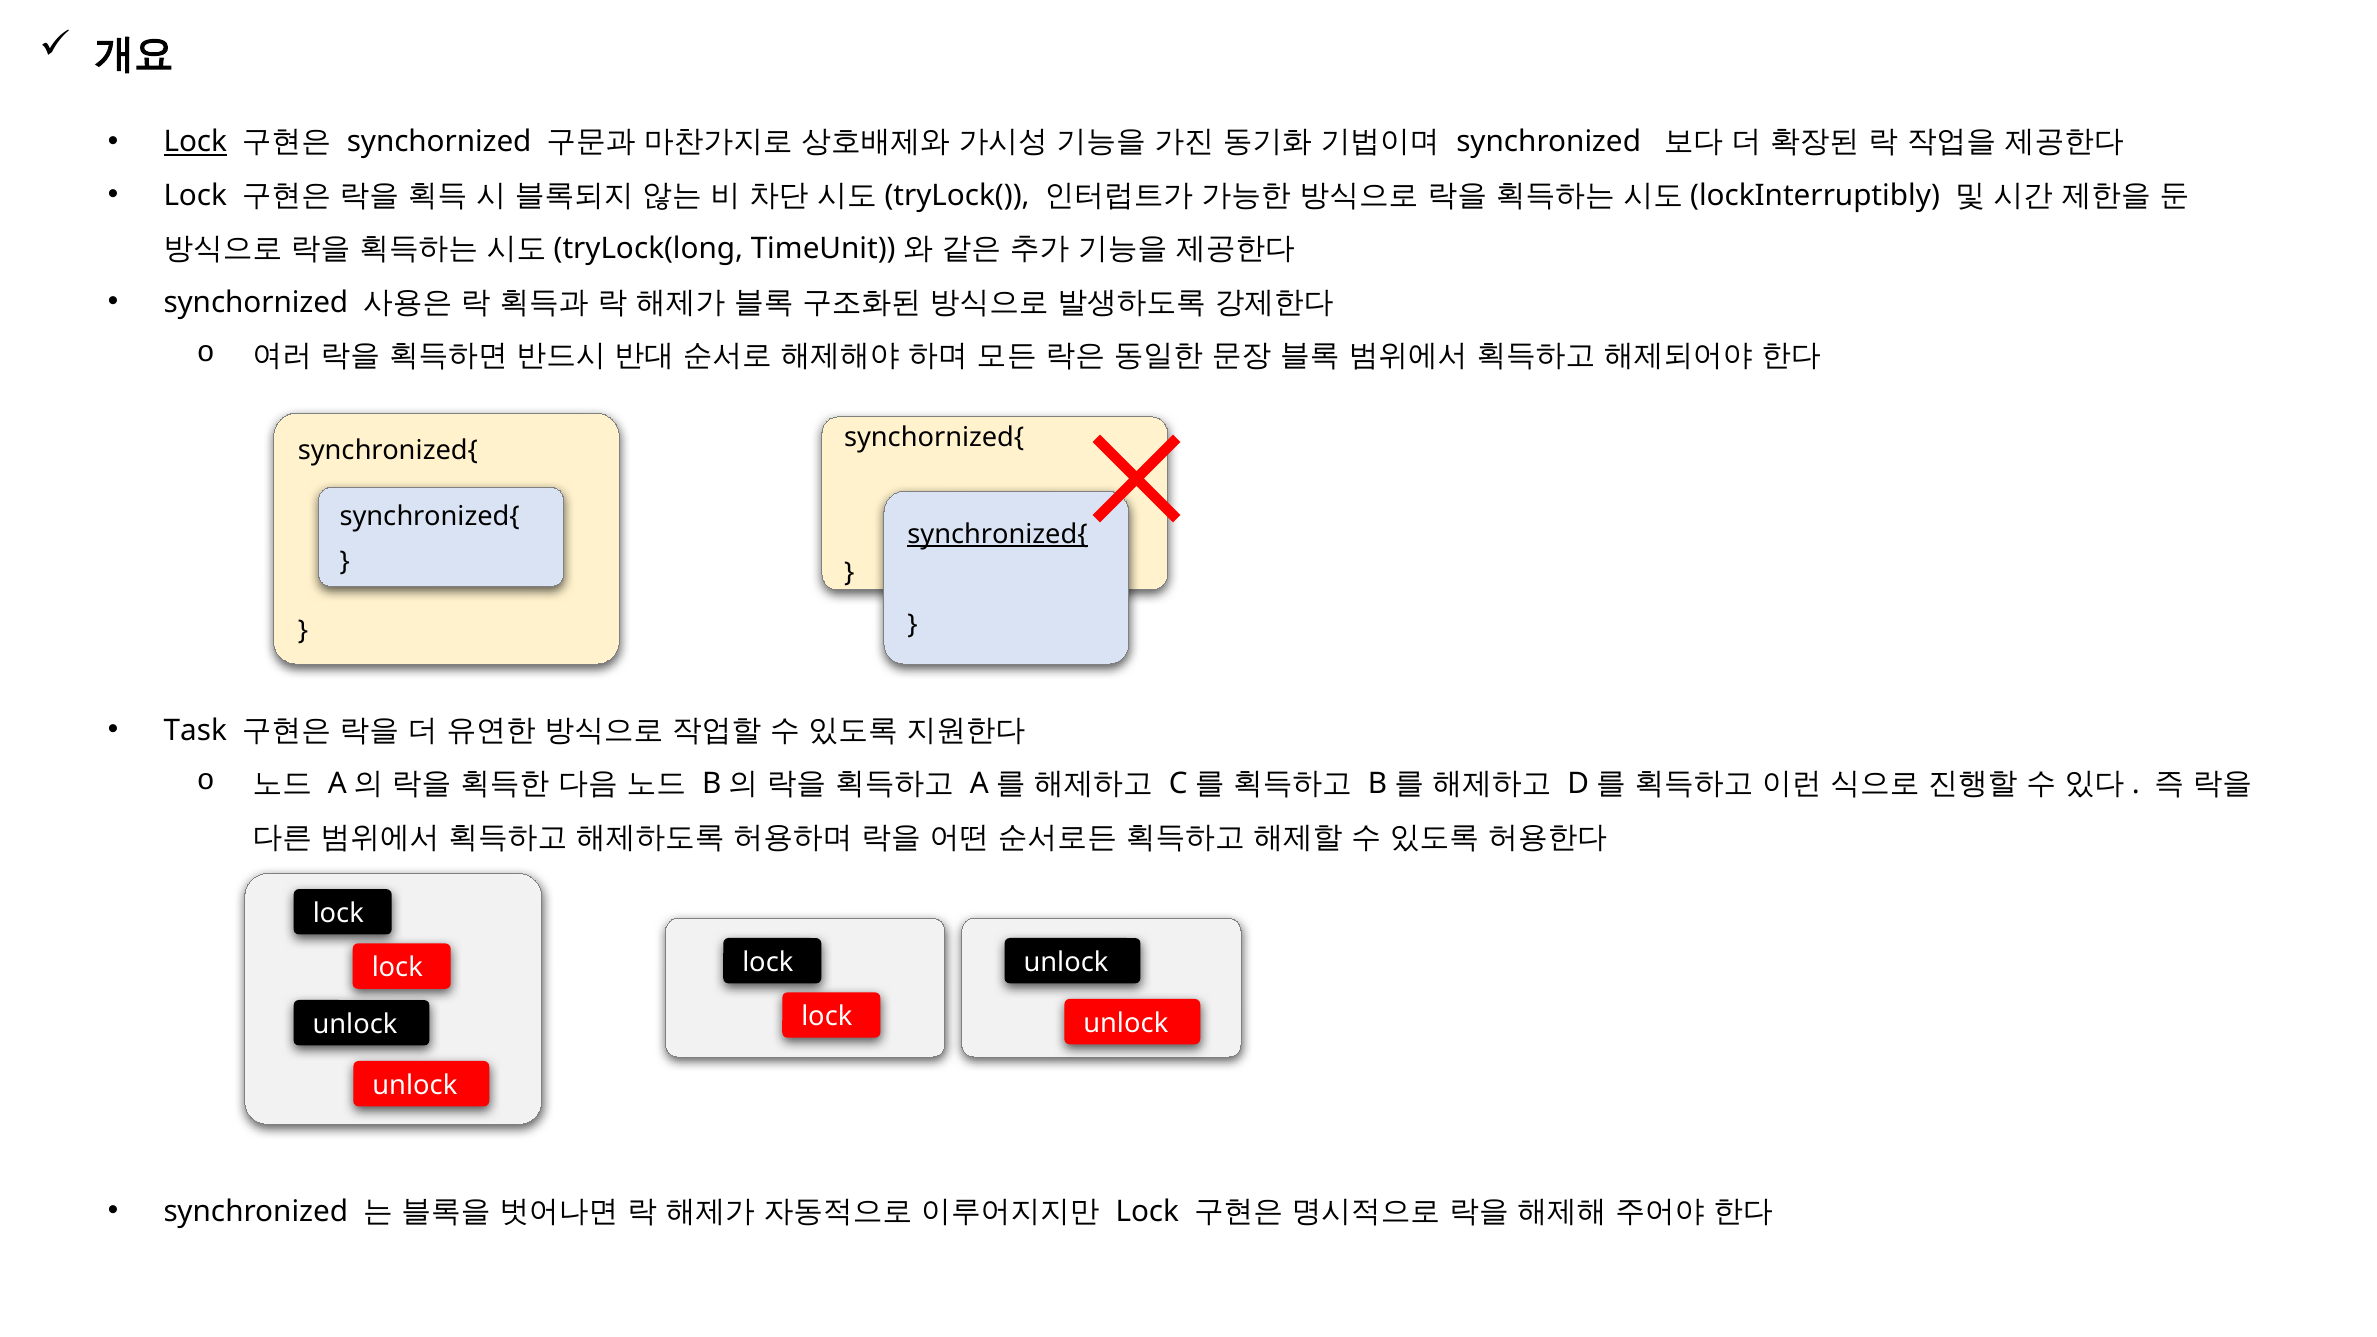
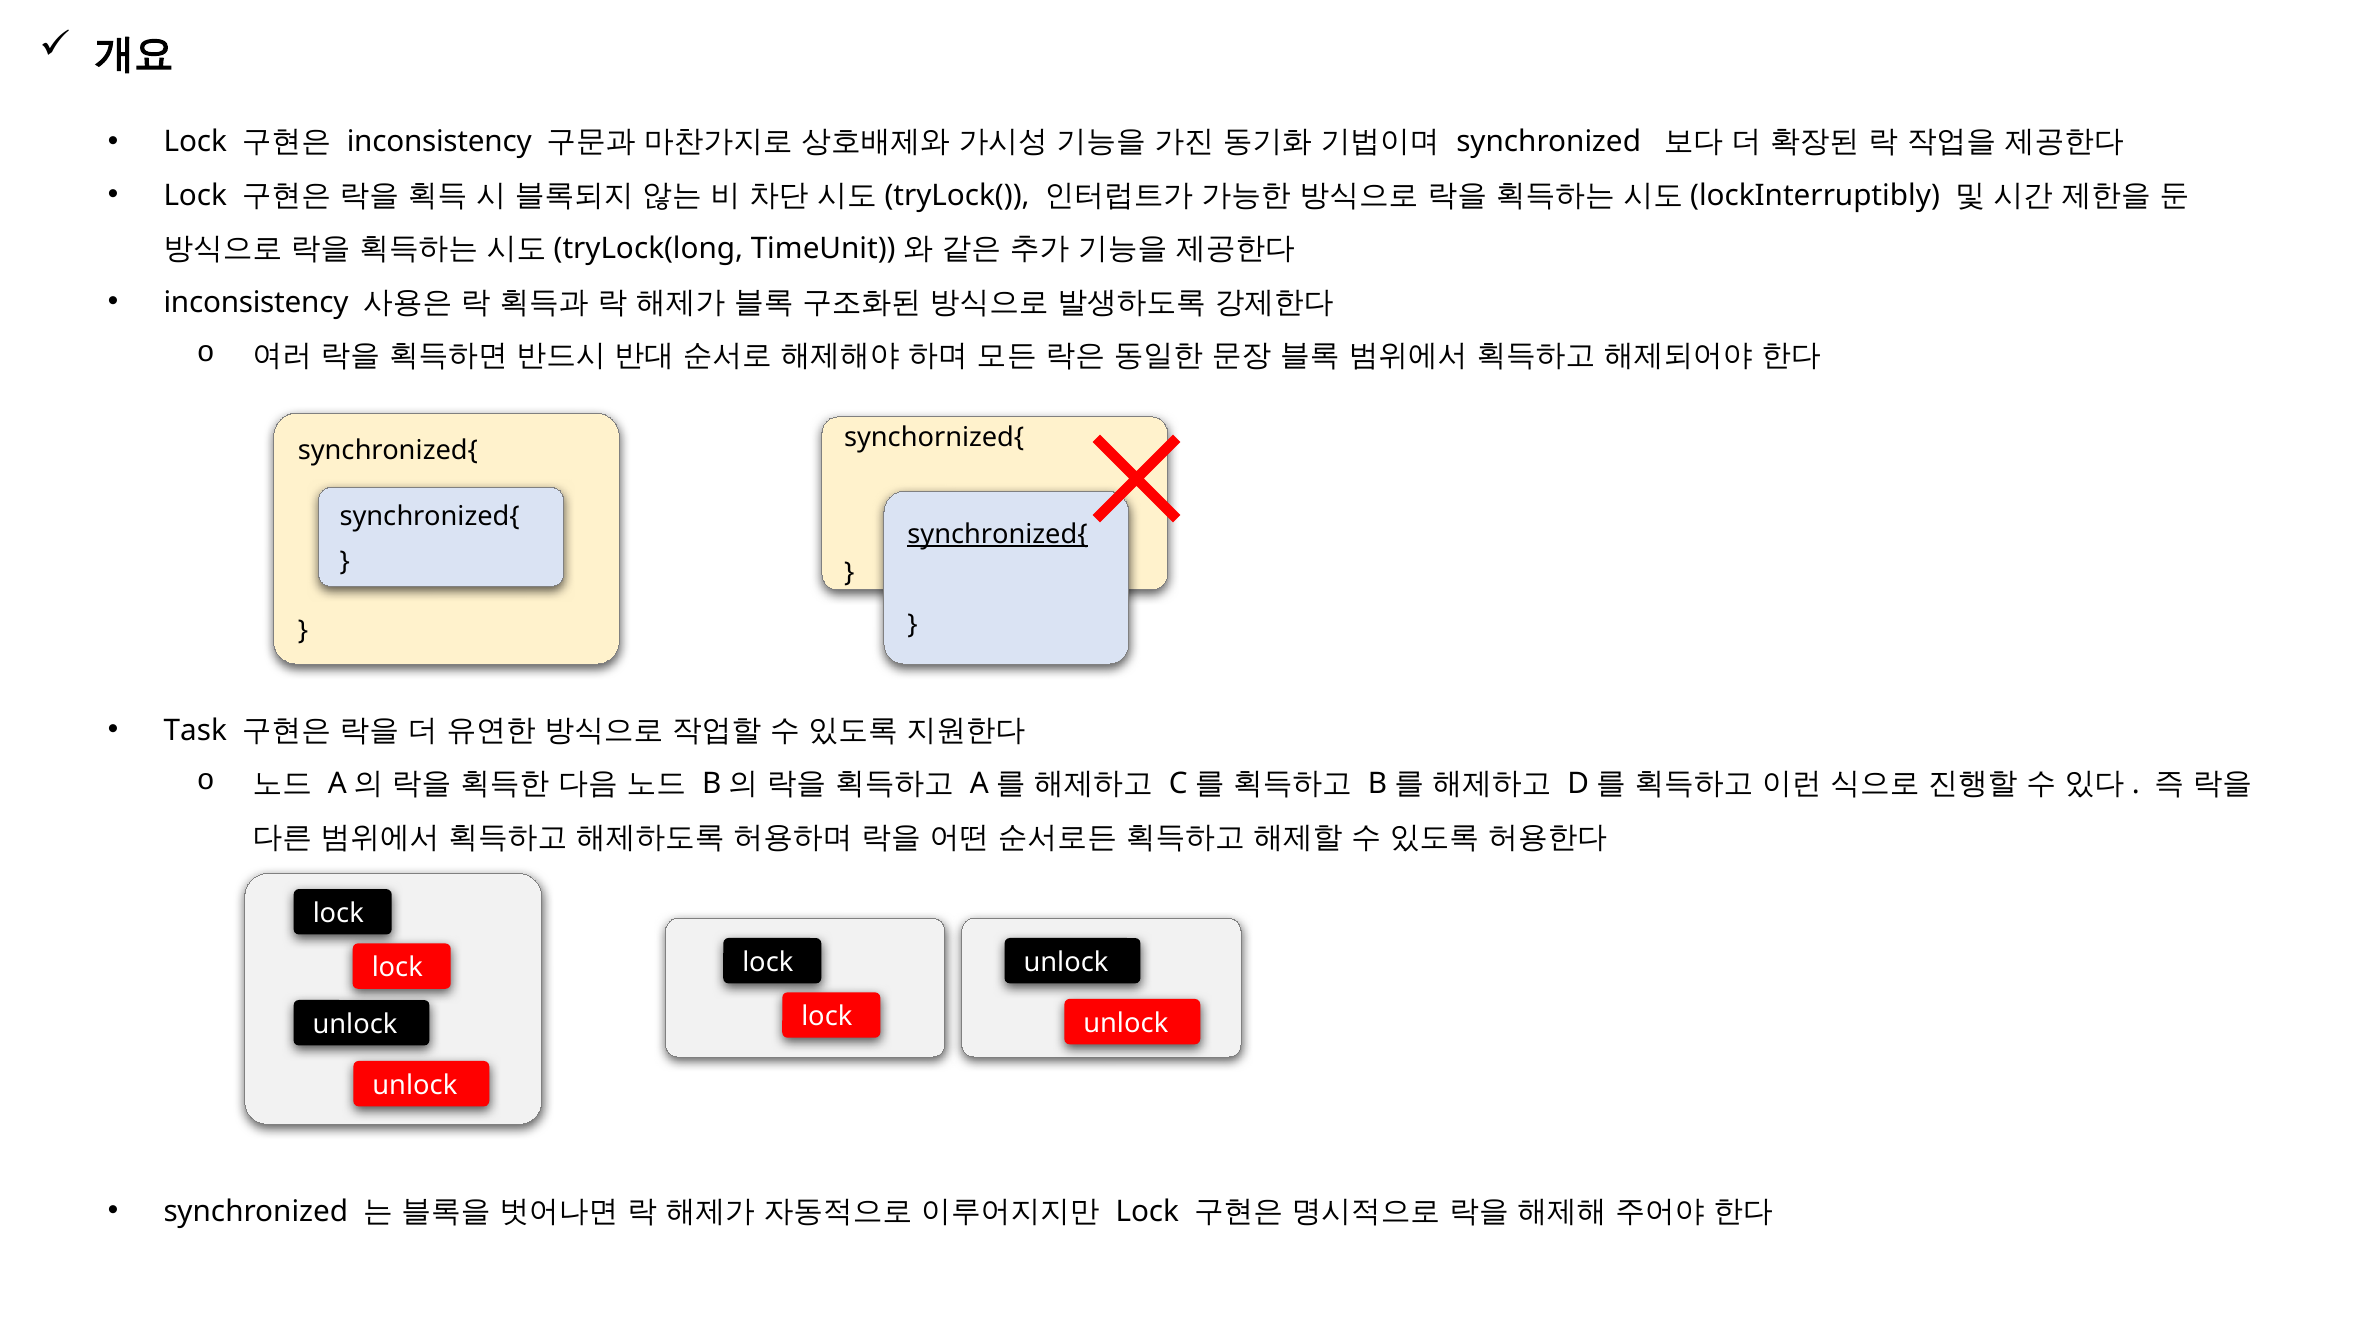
Lock at (195, 142) underline: present -> none
synchornized at (439, 142): synchornized -> inconsistency
synchornized at (256, 303): synchornized -> inconsistency
